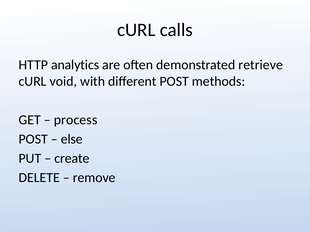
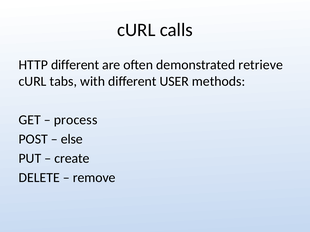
HTTP analytics: analytics -> different
void: void -> tabs
different POST: POST -> USER
